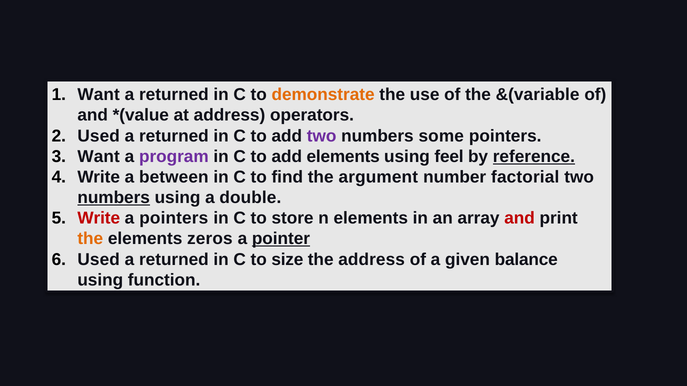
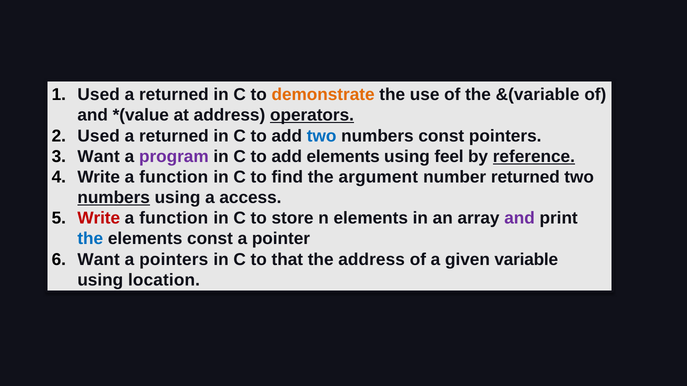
Want at (99, 95): Want -> Used
operators underline: none -> present
two at (322, 136) colour: purple -> blue
numbers some: some -> const
between at (174, 177): between -> function
number factorial: factorial -> returned
double: double -> access
pointers at (174, 218): pointers -> function
and at (520, 218) colour: red -> purple
the at (90, 239) colour: orange -> blue
elements zeros: zeros -> const
pointer underline: present -> none
Used at (99, 260): Used -> Want
returned at (174, 260): returned -> pointers
size: size -> that
balance: balance -> variable
function: function -> location
